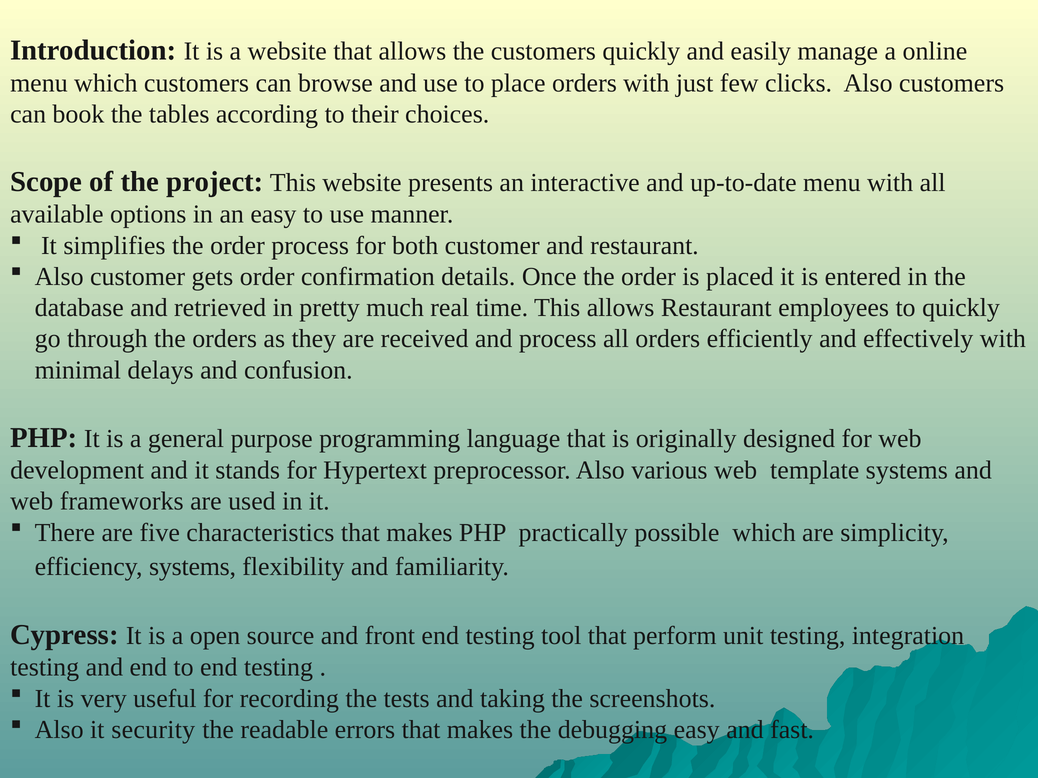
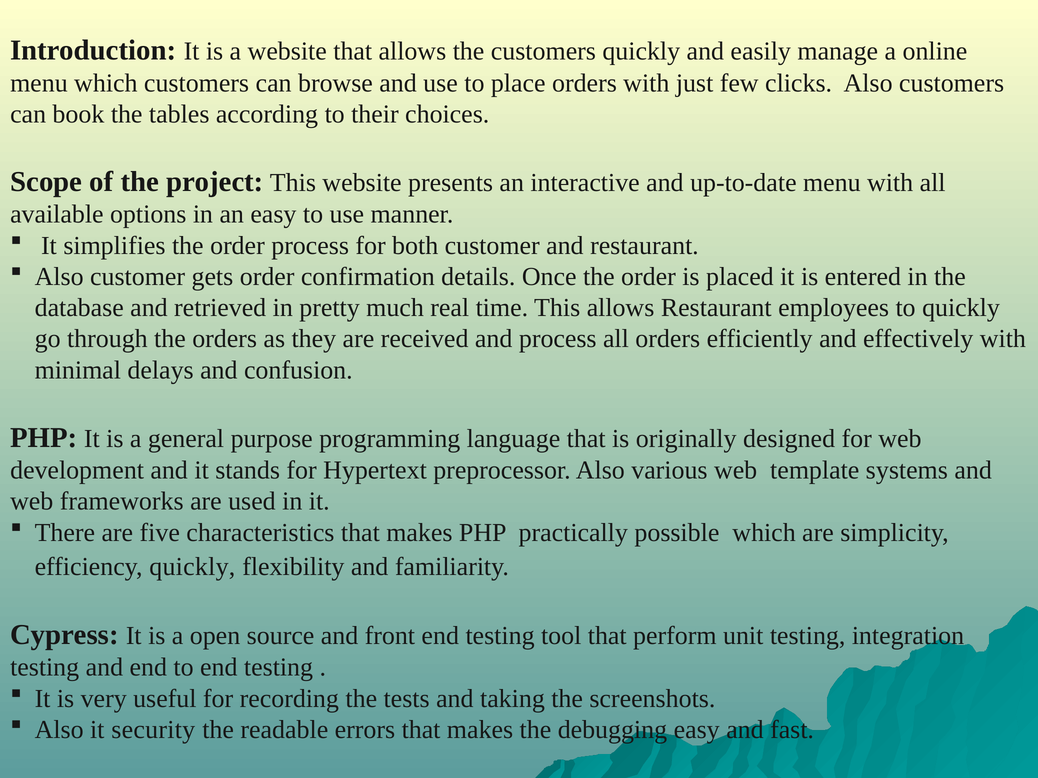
efficiency systems: systems -> quickly
